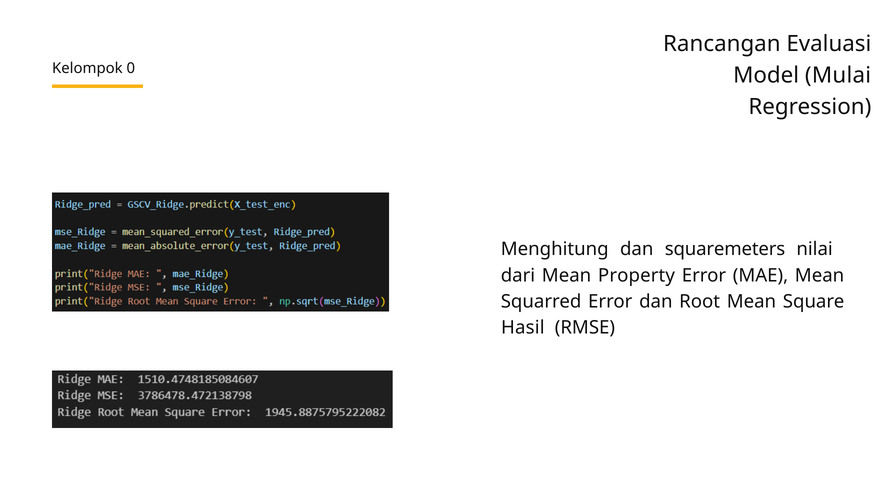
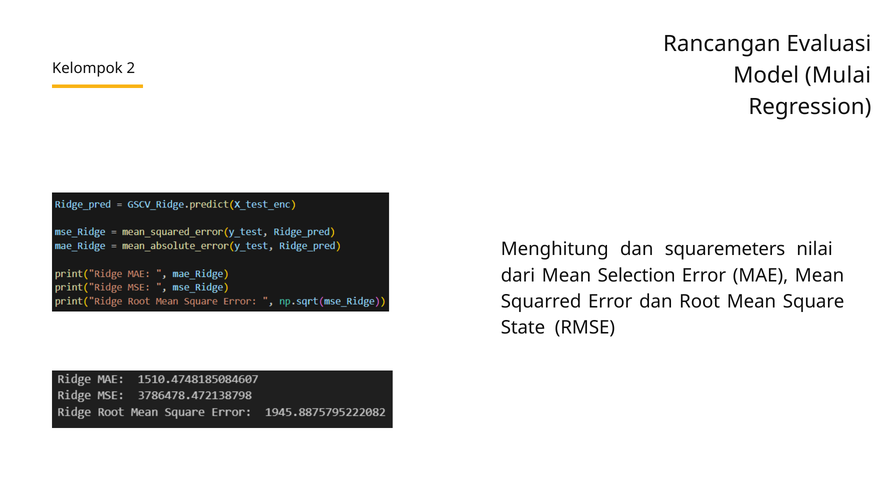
0: 0 -> 2
Property: Property -> Selection
Hasil: Hasil -> State
